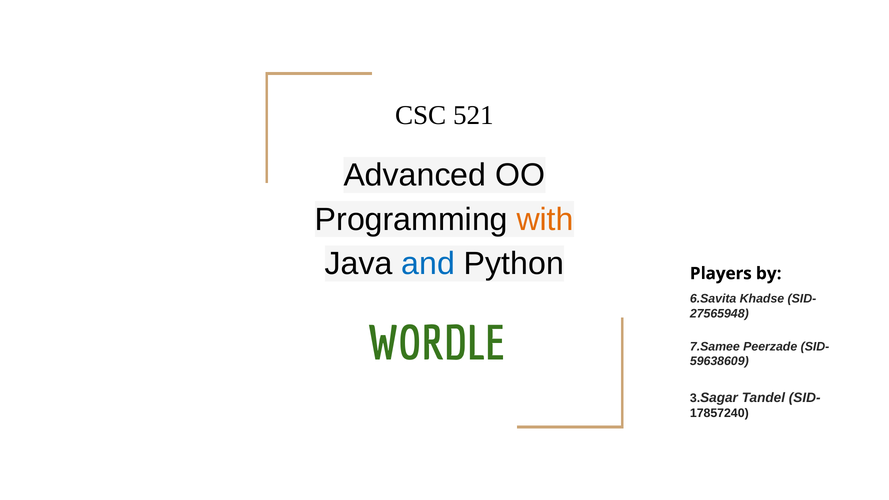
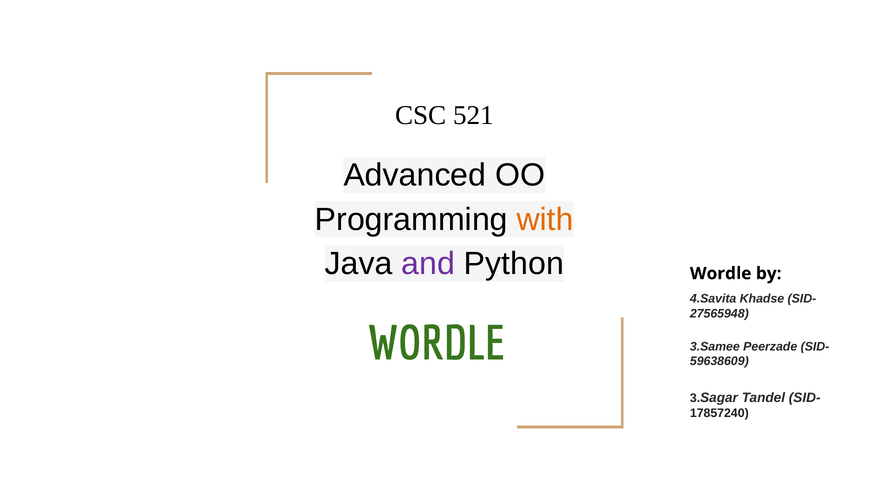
and colour: blue -> purple
Players at (721, 274): Players -> Wordle
6.Savita: 6.Savita -> 4.Savita
7.Samee: 7.Samee -> 3.Samee
